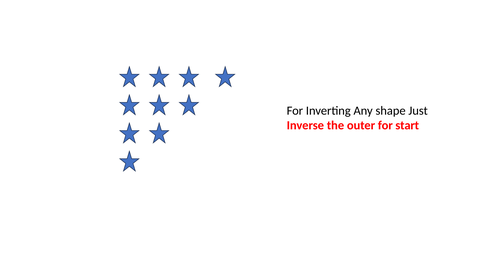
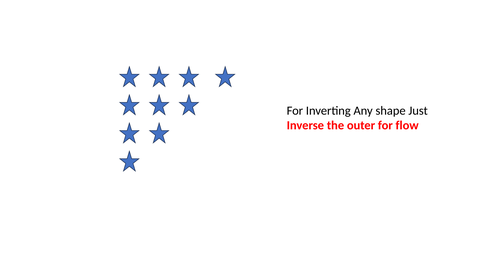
start: start -> flow
